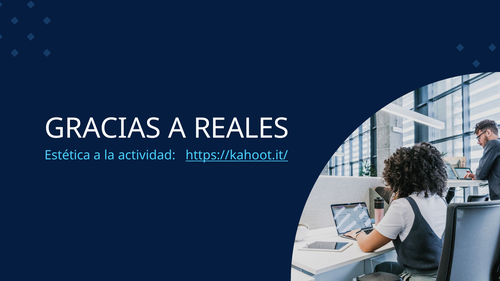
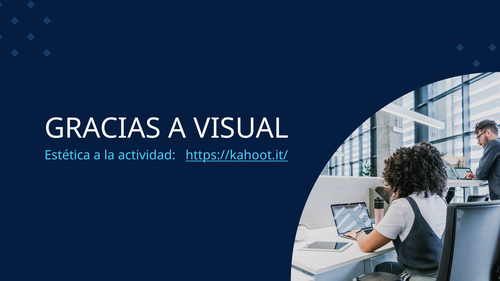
REALES: REALES -> VISUAL
